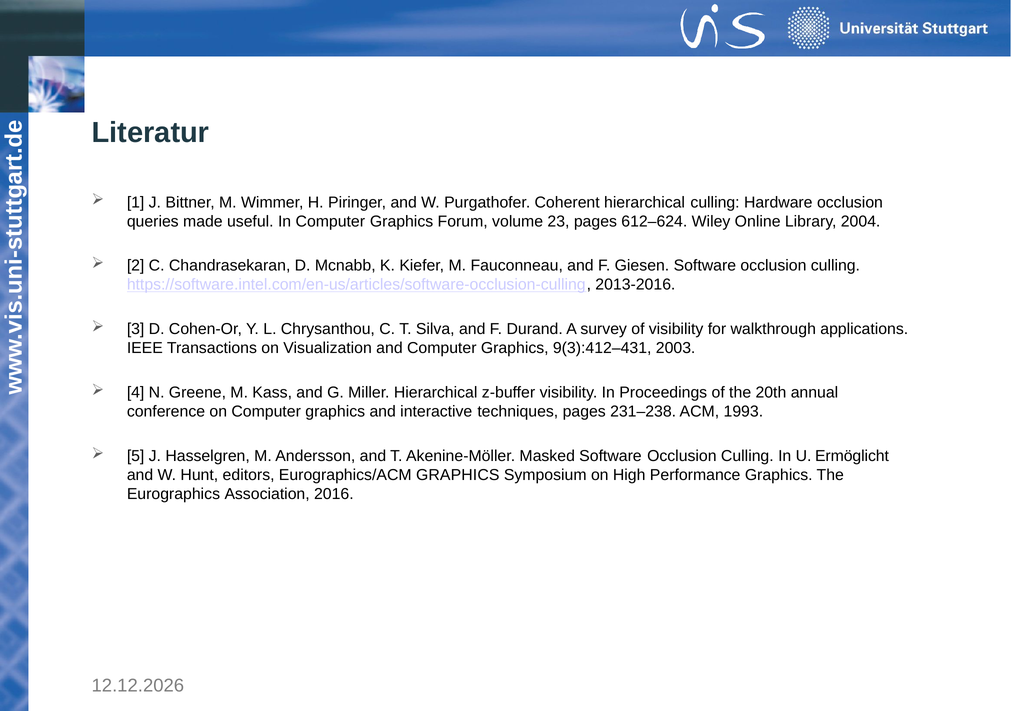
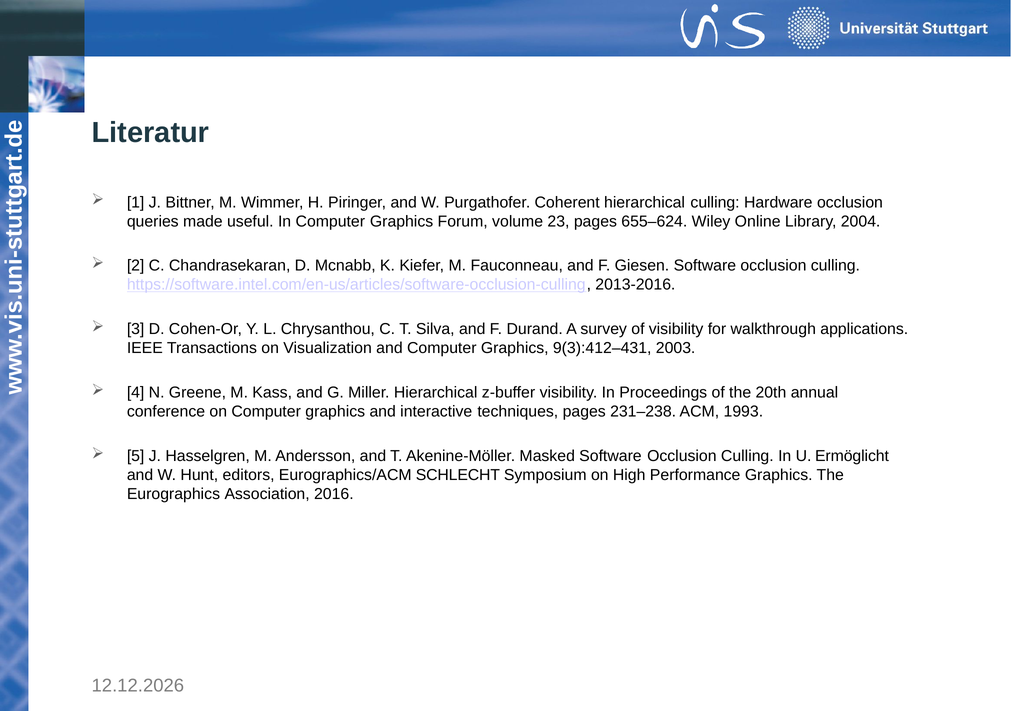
612–624: 612–624 -> 655–624
Eurographics/ACM GRAPHICS: GRAPHICS -> SCHLECHT
